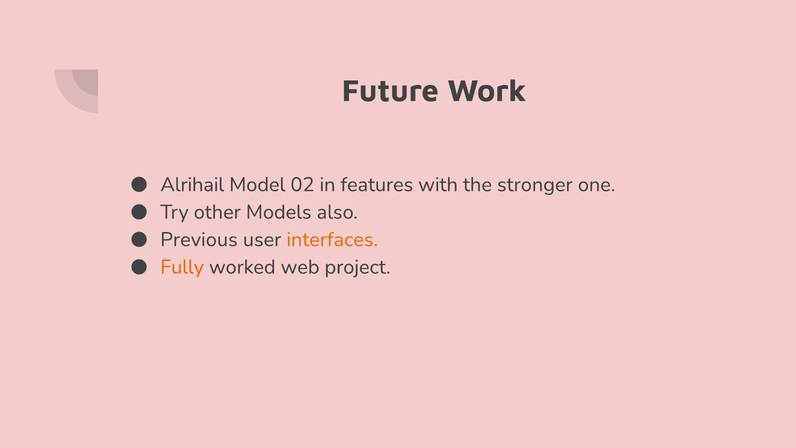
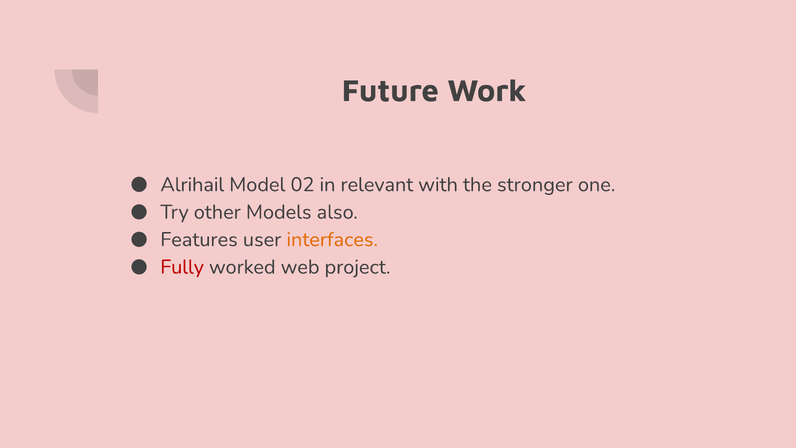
features: features -> relevant
Previous: Previous -> Features
Fully colour: orange -> red
